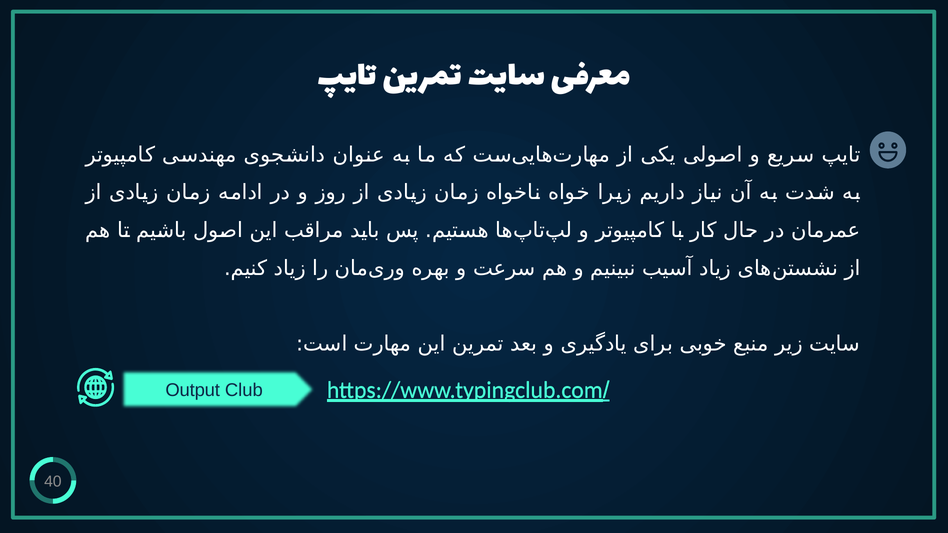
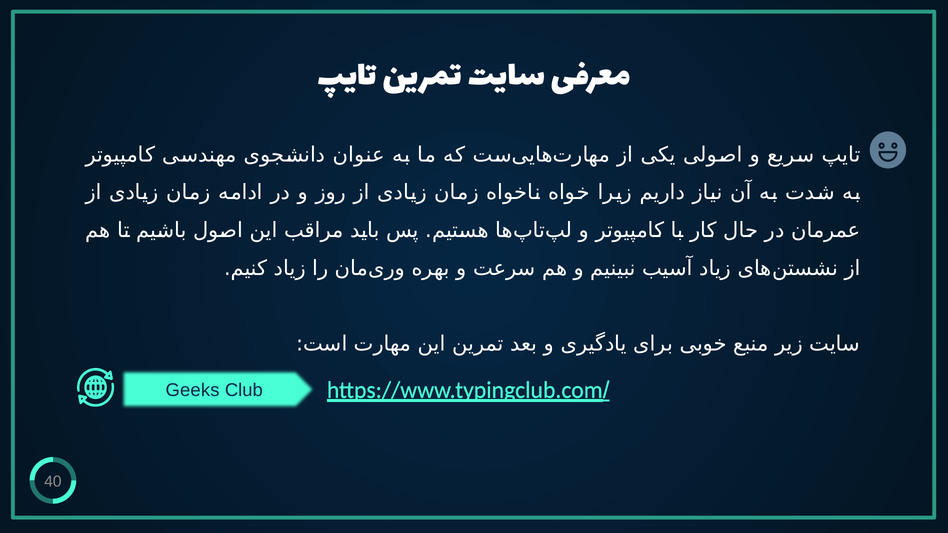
Output: Output -> Geeks
